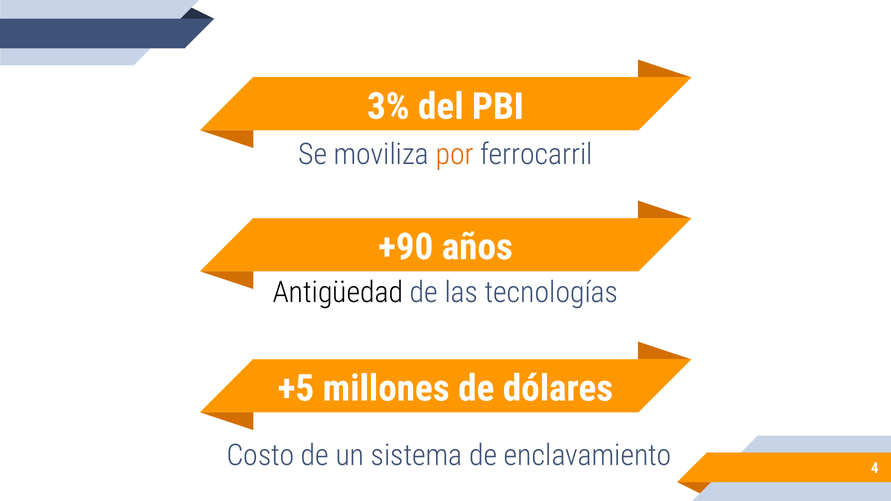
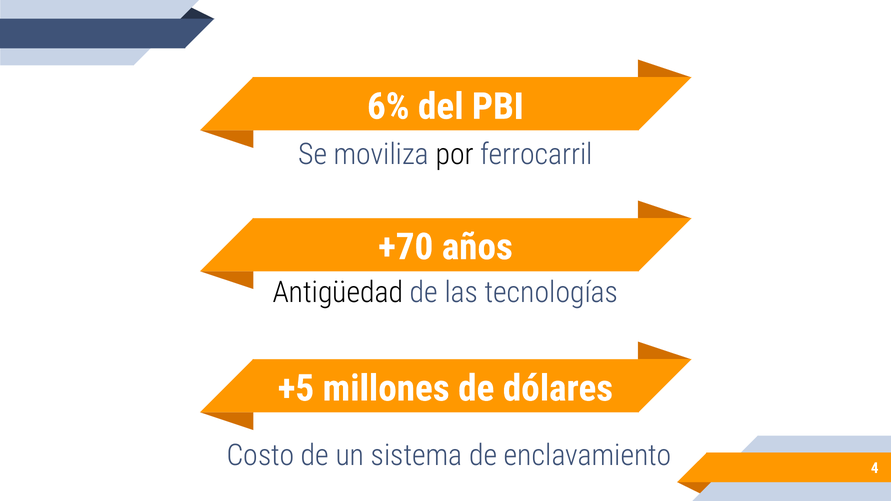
3%: 3% -> 6%
por colour: orange -> black
+90: +90 -> +70
